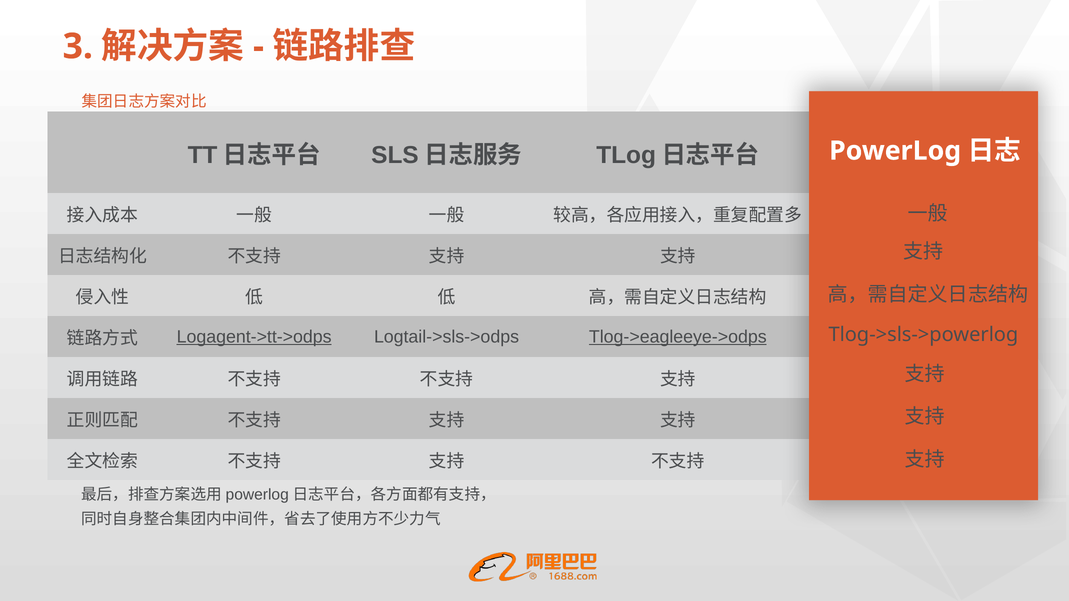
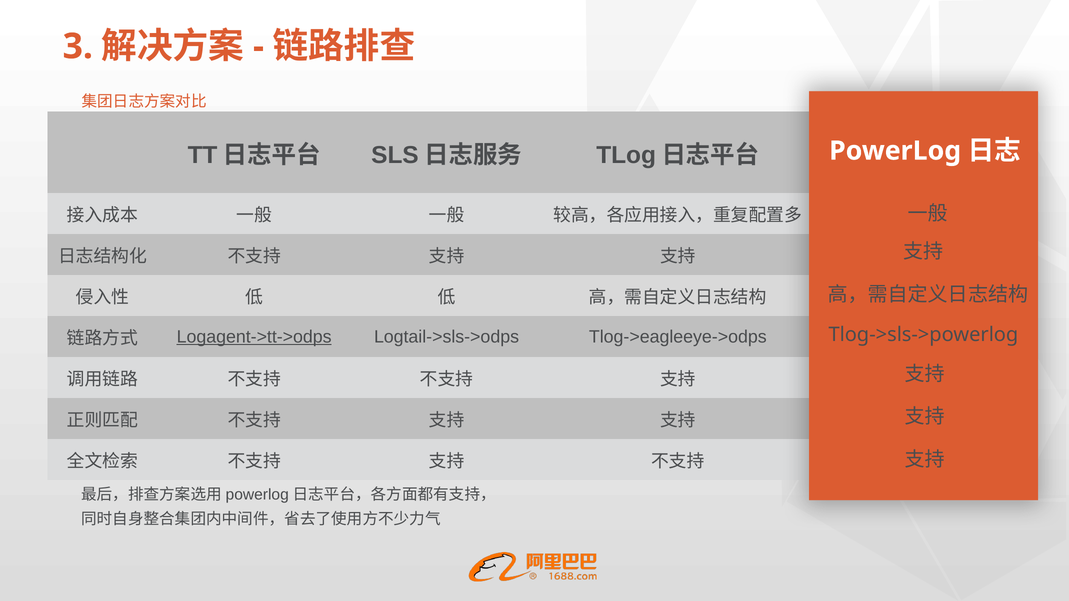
Tlog->eagleeye->odps underline: present -> none
